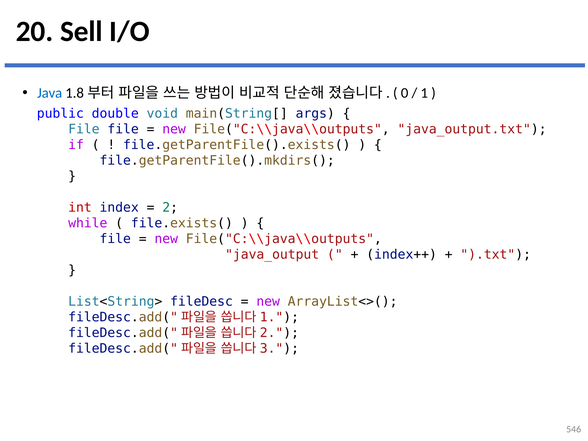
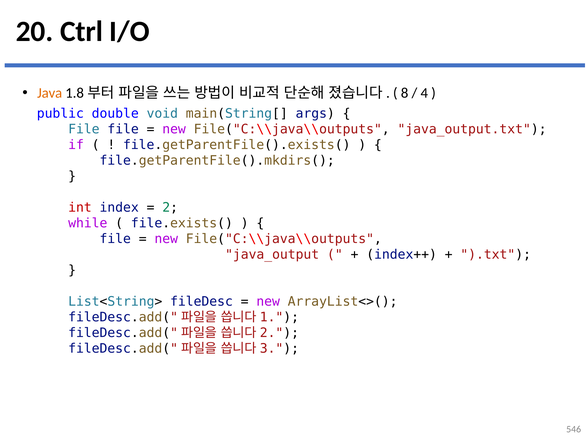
Sell: Sell -> Ctrl
Java colour: blue -> orange
0: 0 -> 8
1: 1 -> 4
